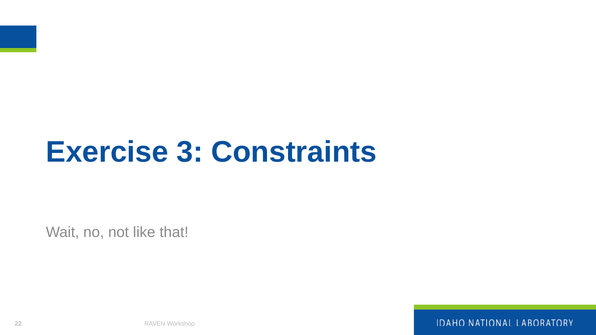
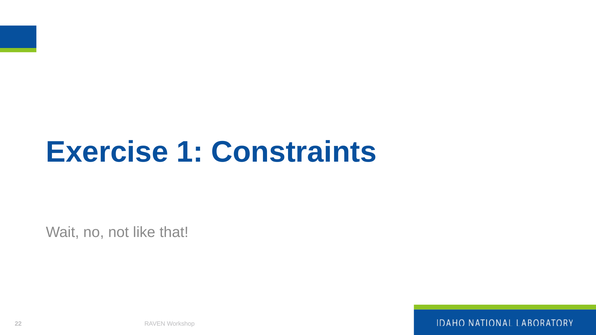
3: 3 -> 1
